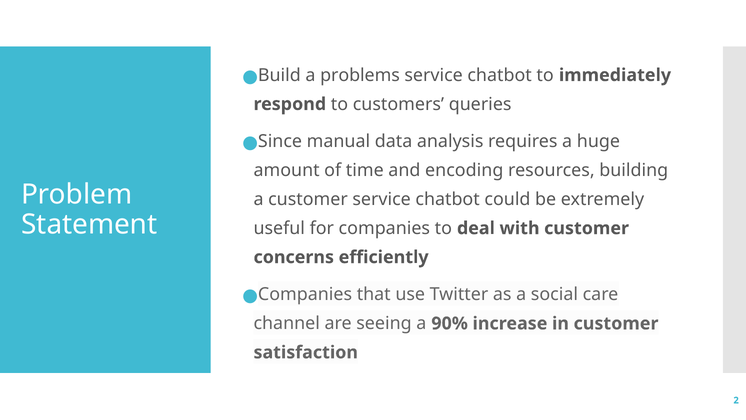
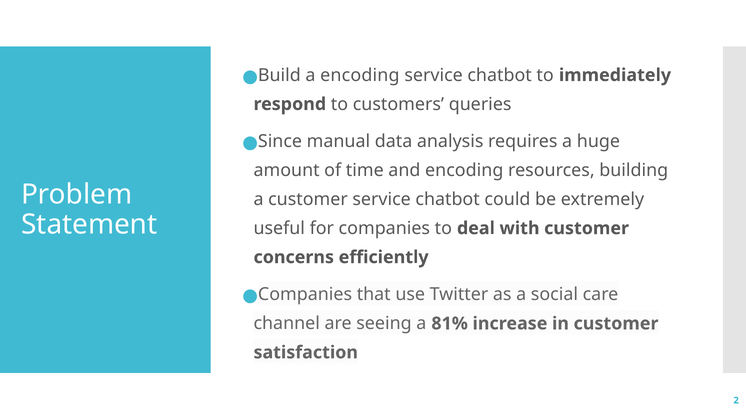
a problems: problems -> encoding
90%: 90% -> 81%
